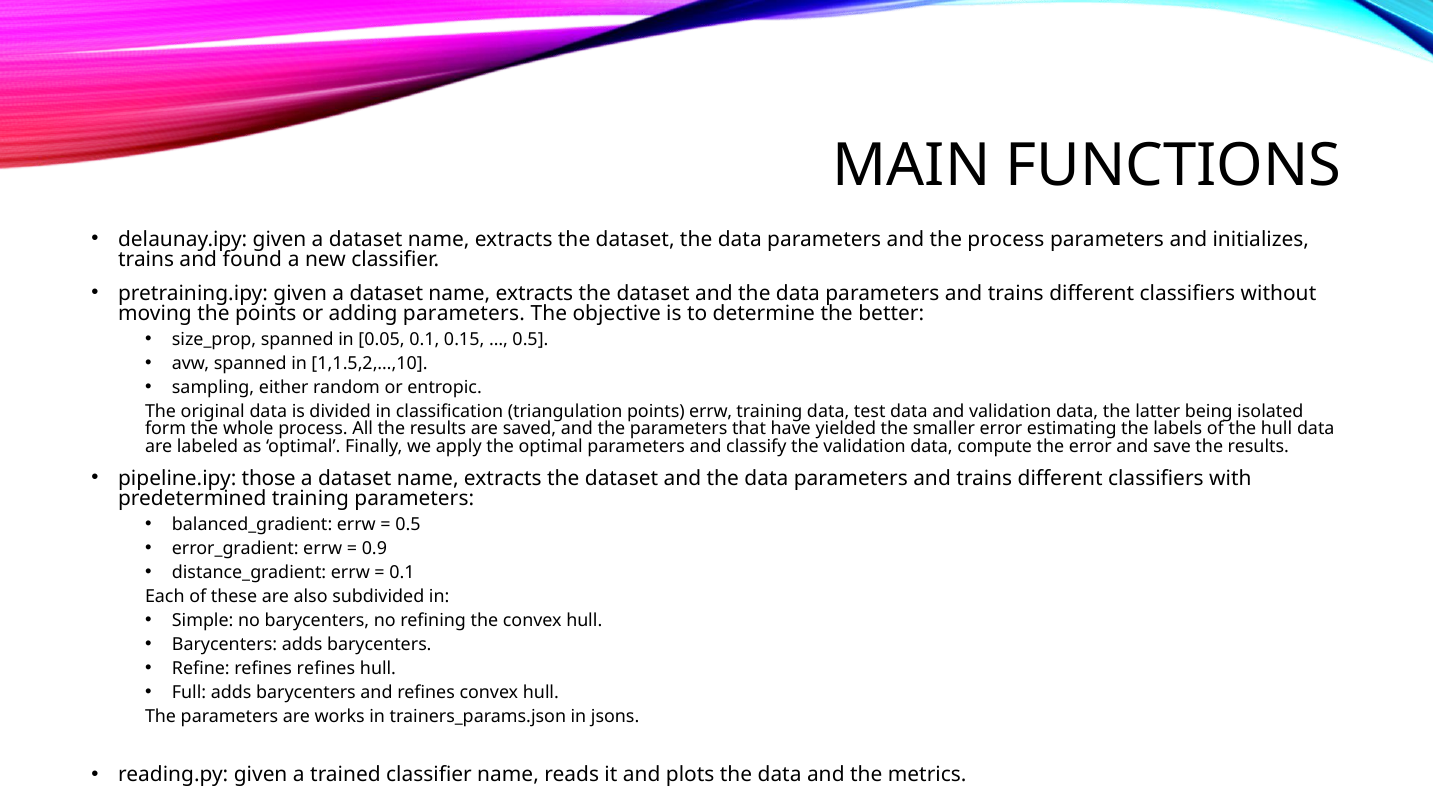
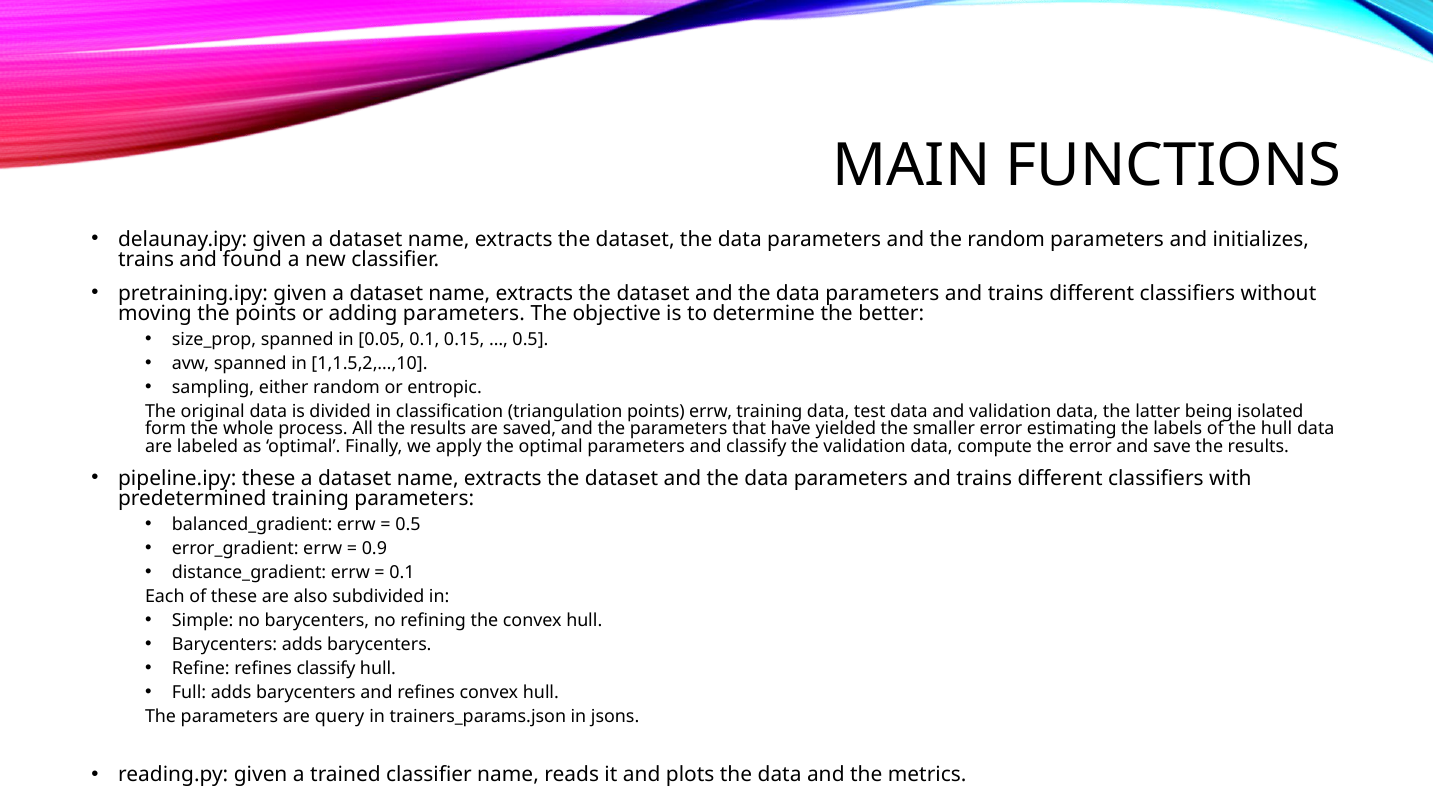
the process: process -> random
pipeline.ipy those: those -> these
refines refines: refines -> classify
works: works -> query
